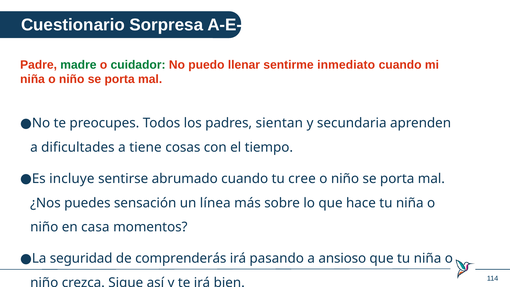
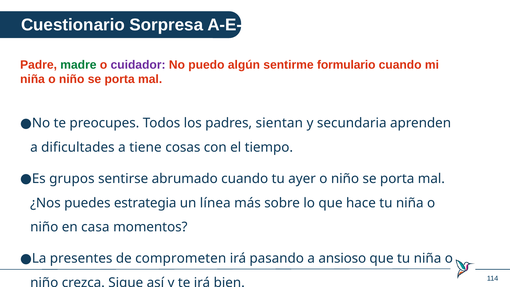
cuidador colour: green -> purple
llenar: llenar -> algún
inmediato: inmediato -> formulario
incluye: incluye -> grupos
cree: cree -> ayer
sensación: sensación -> estrategia
seguridad: seguridad -> presentes
comprenderás: comprenderás -> comprometen
